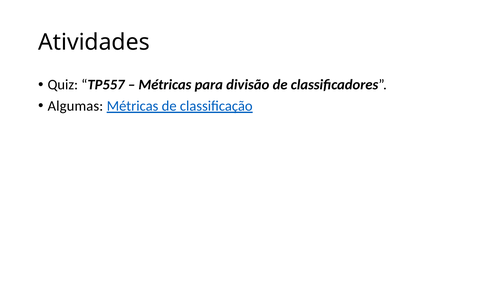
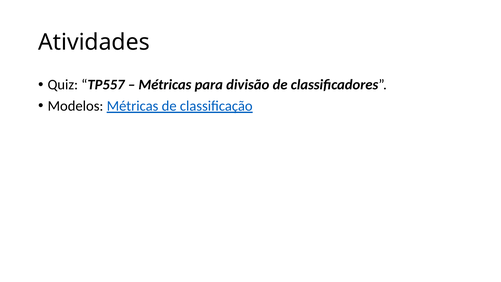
Algumas: Algumas -> Modelos
